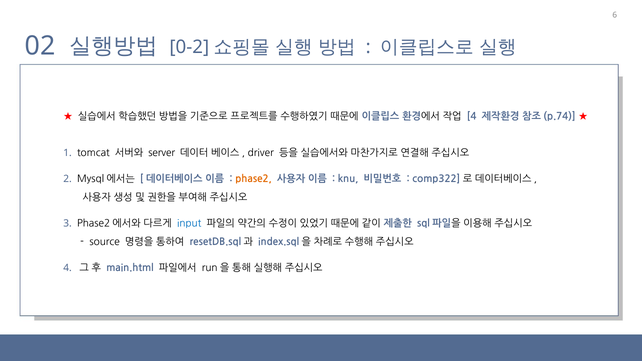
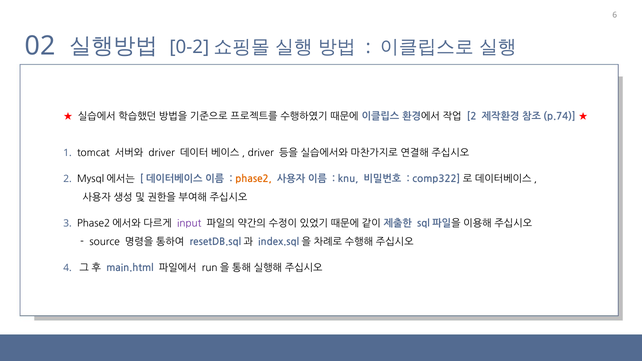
4 at (472, 117): 4 -> 2
server at (162, 153): server -> driver
input colour: blue -> purple
